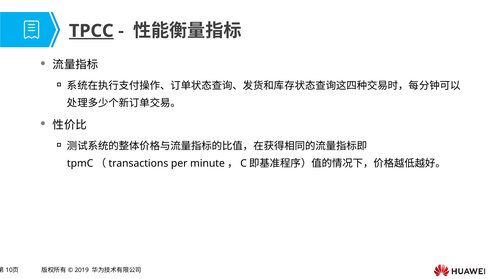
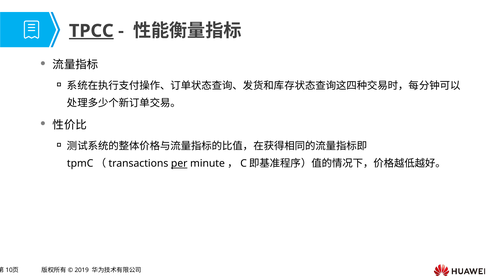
per underline: none -> present
